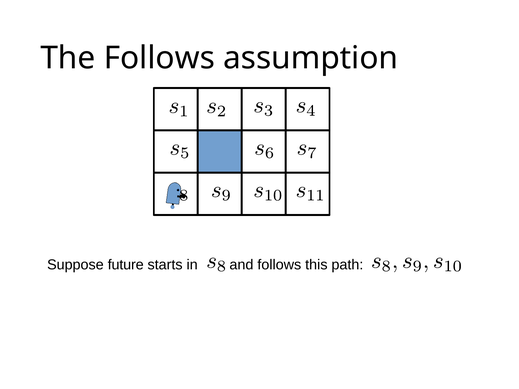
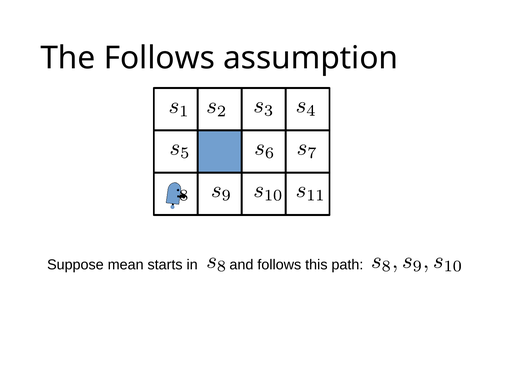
future: future -> mean
